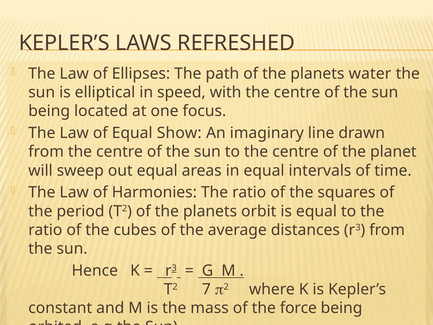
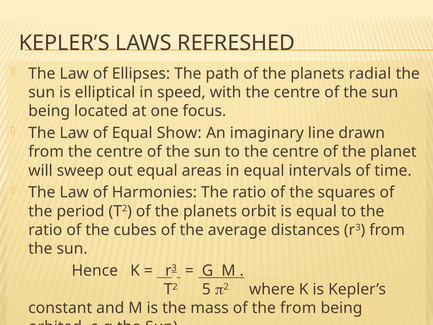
water: water -> radial
7: 7 -> 5
the force: force -> from
